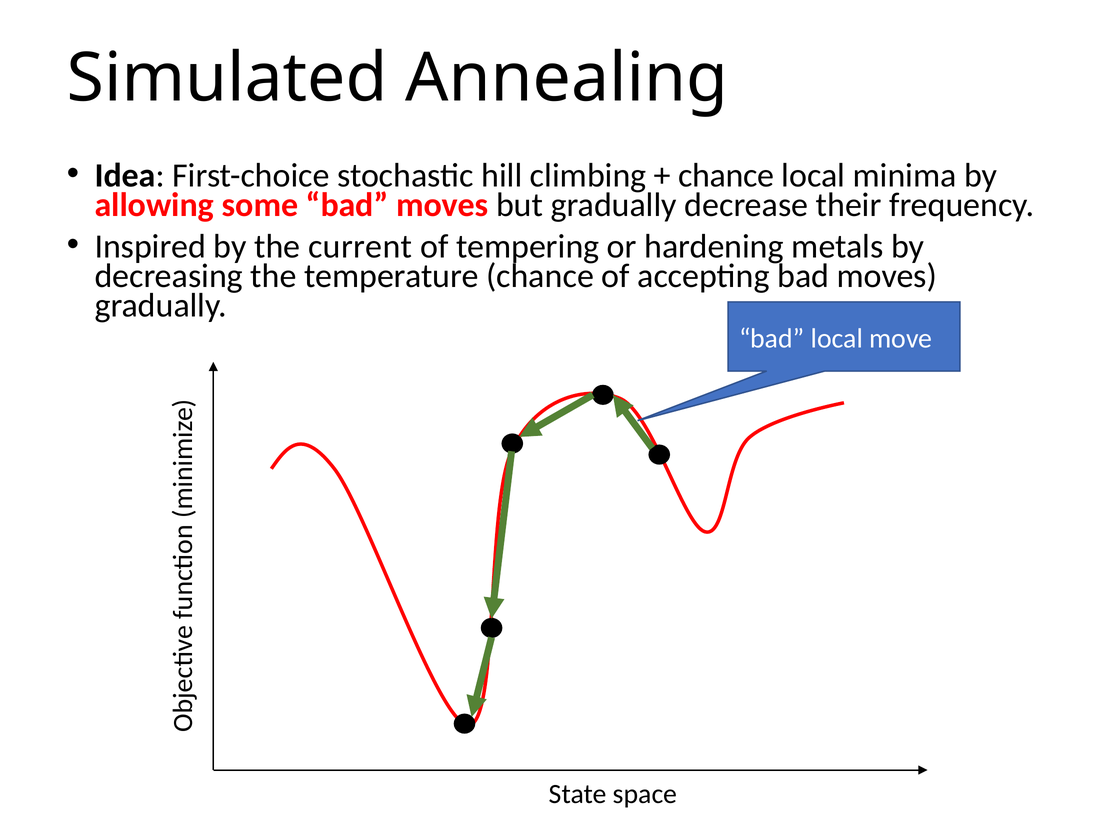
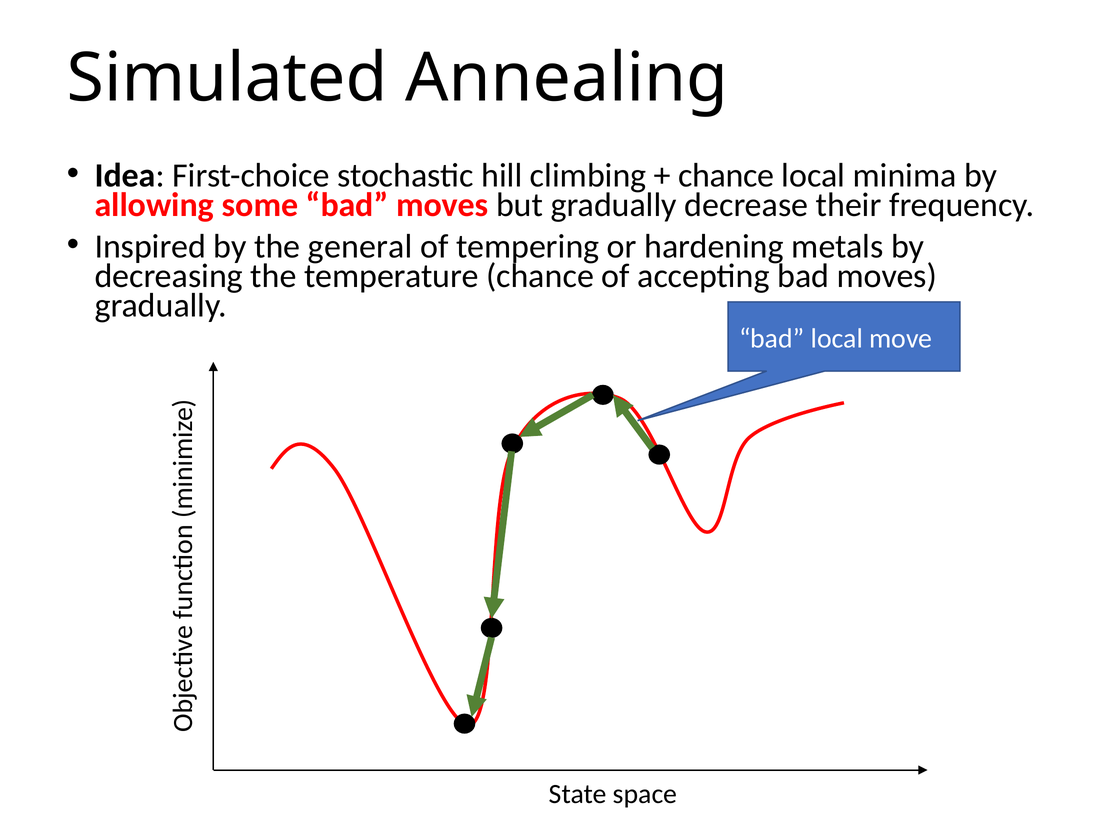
current: current -> general
